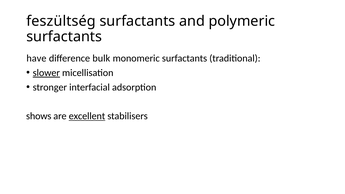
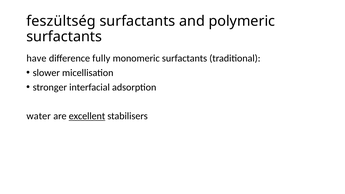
bulk: bulk -> fully
slower underline: present -> none
shows: shows -> water
